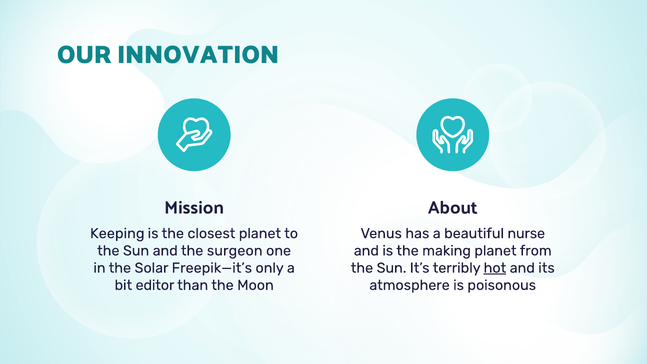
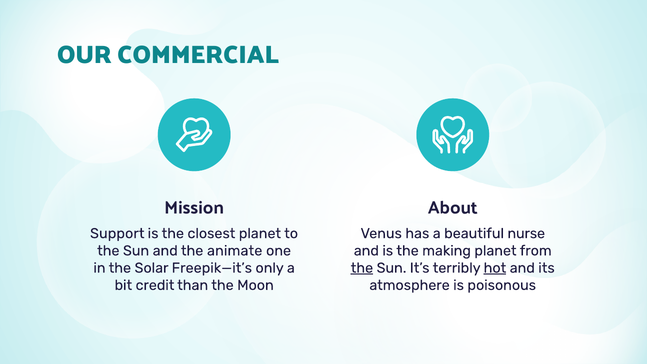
INNOVATION: INNOVATION -> COMMERCIAL
Keeping: Keeping -> Support
surgeon: surgeon -> animate
the at (362, 268) underline: none -> present
editor: editor -> credit
